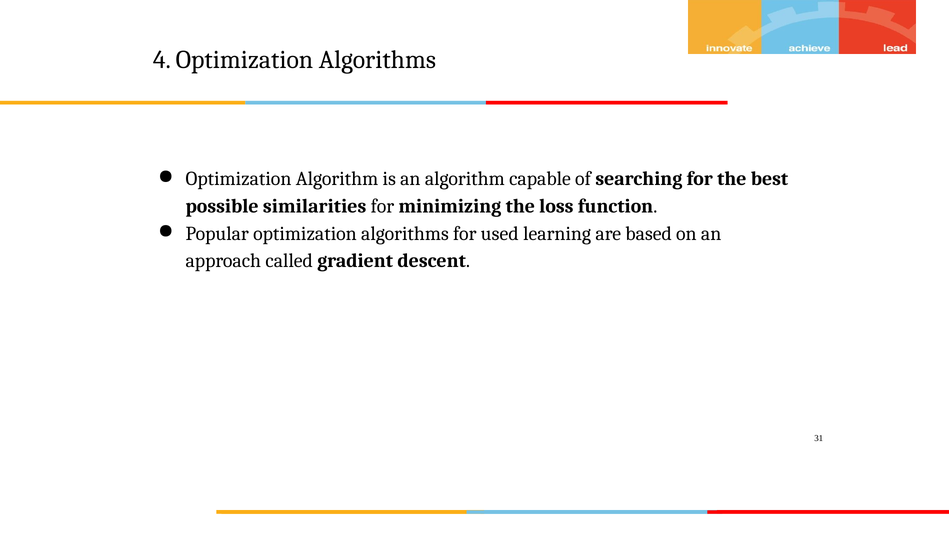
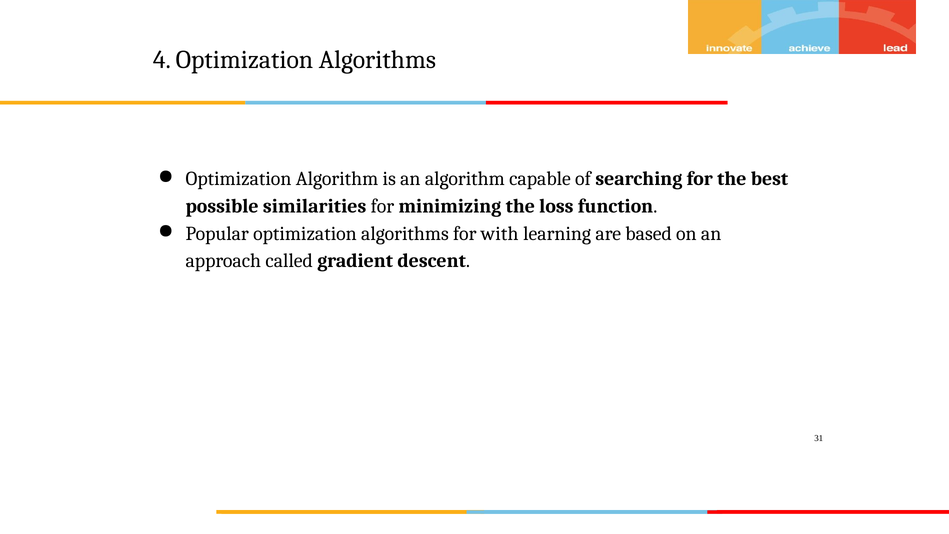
used: used -> with
